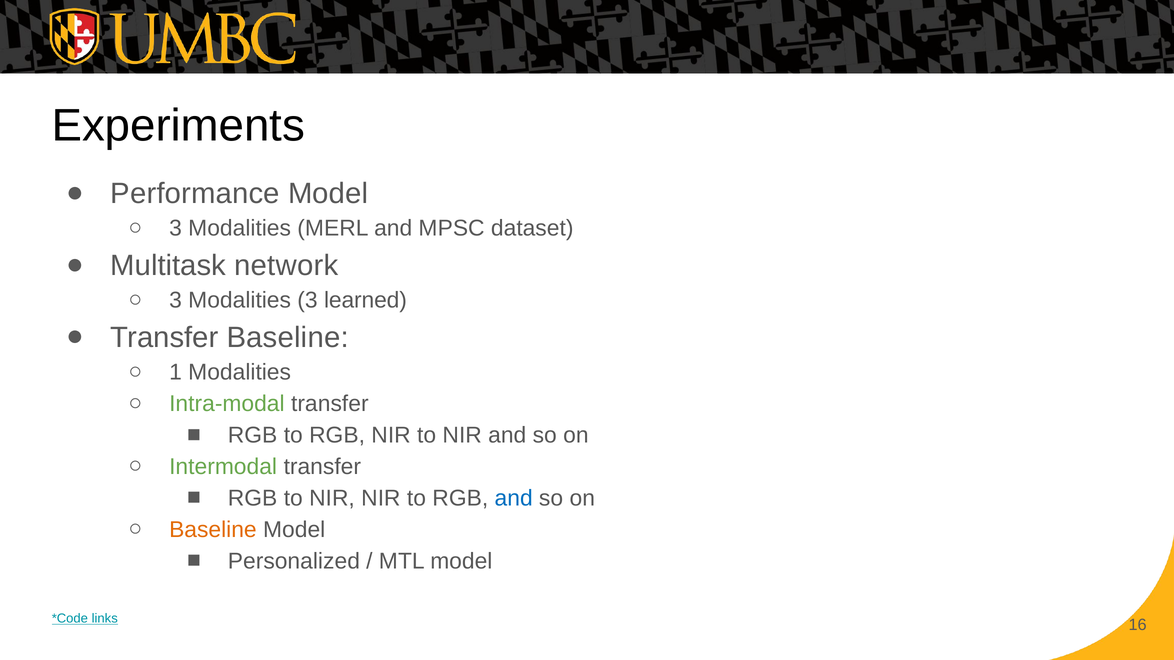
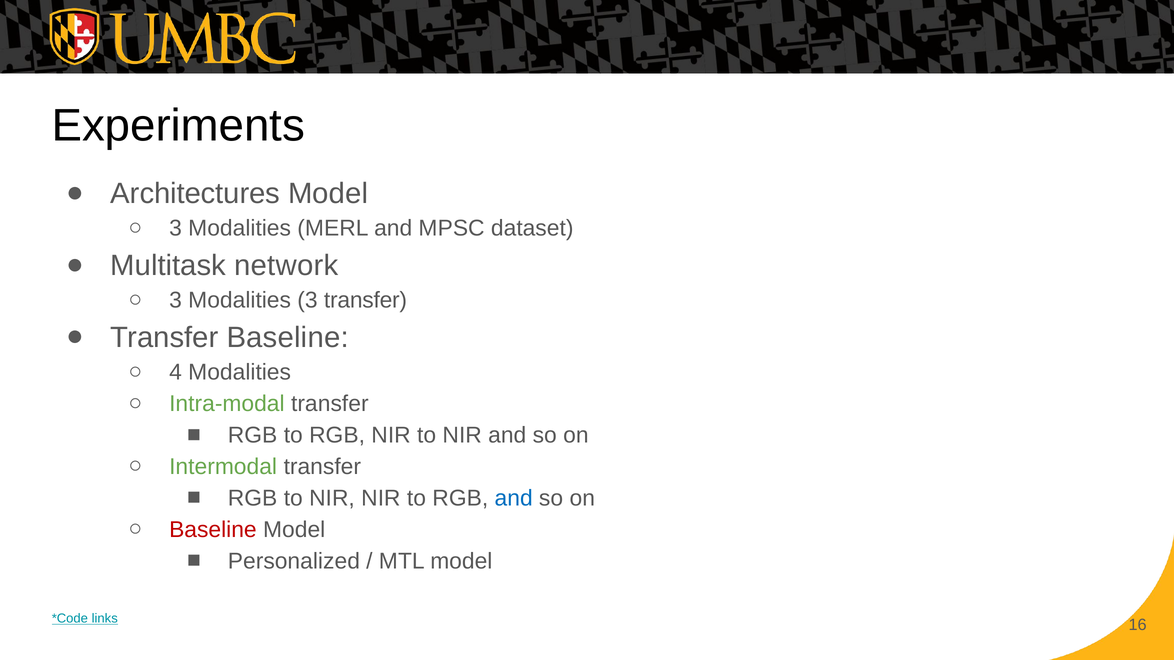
Performance: Performance -> Architectures
3 learned: learned -> transfer
1: 1 -> 4
Baseline at (213, 530) colour: orange -> red
